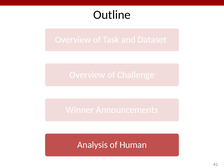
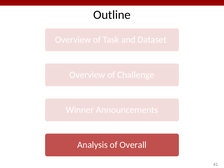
Human: Human -> Overall
